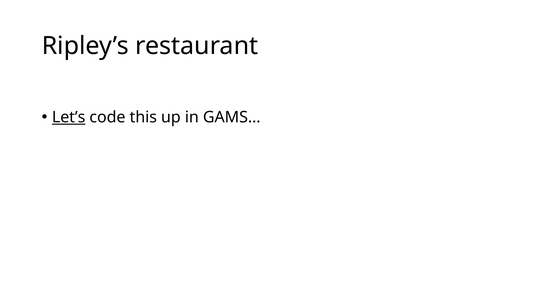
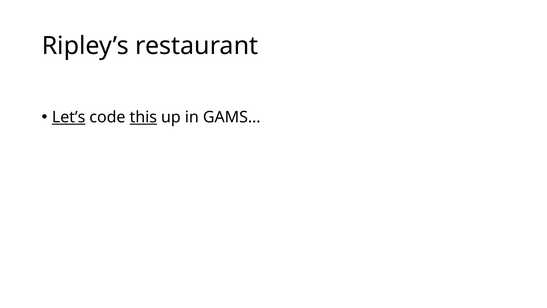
this underline: none -> present
